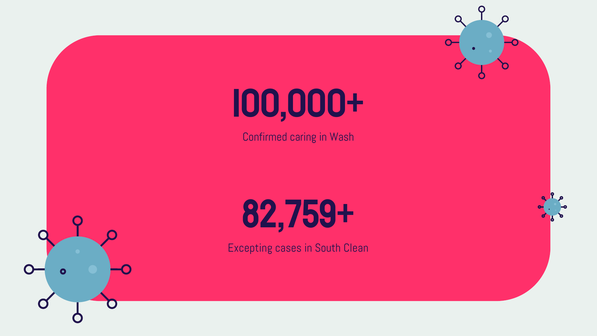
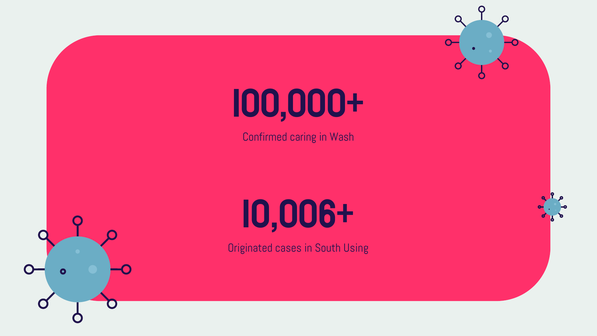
82,759+: 82,759+ -> 10,006+
Excepting: Excepting -> Originated
Clean: Clean -> Using
